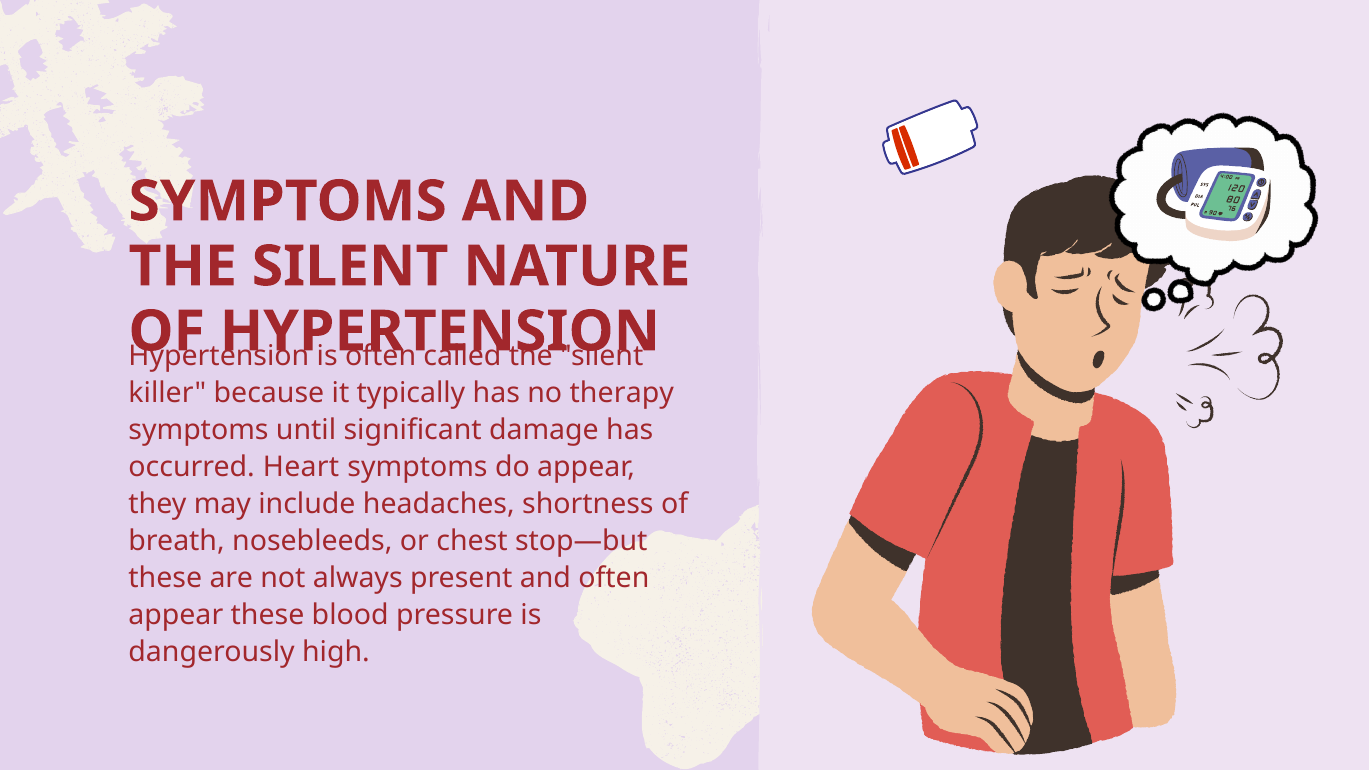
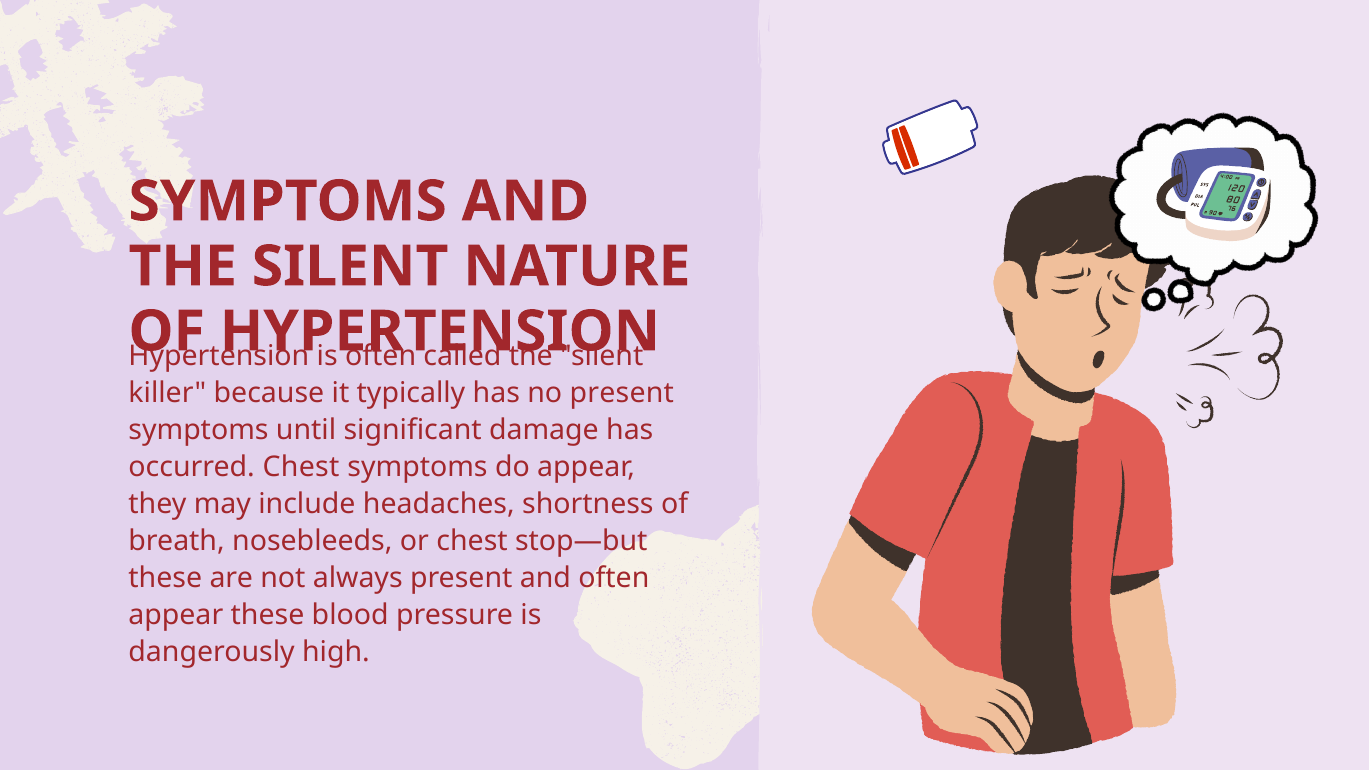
no therapy: therapy -> present
occurred Heart: Heart -> Chest
